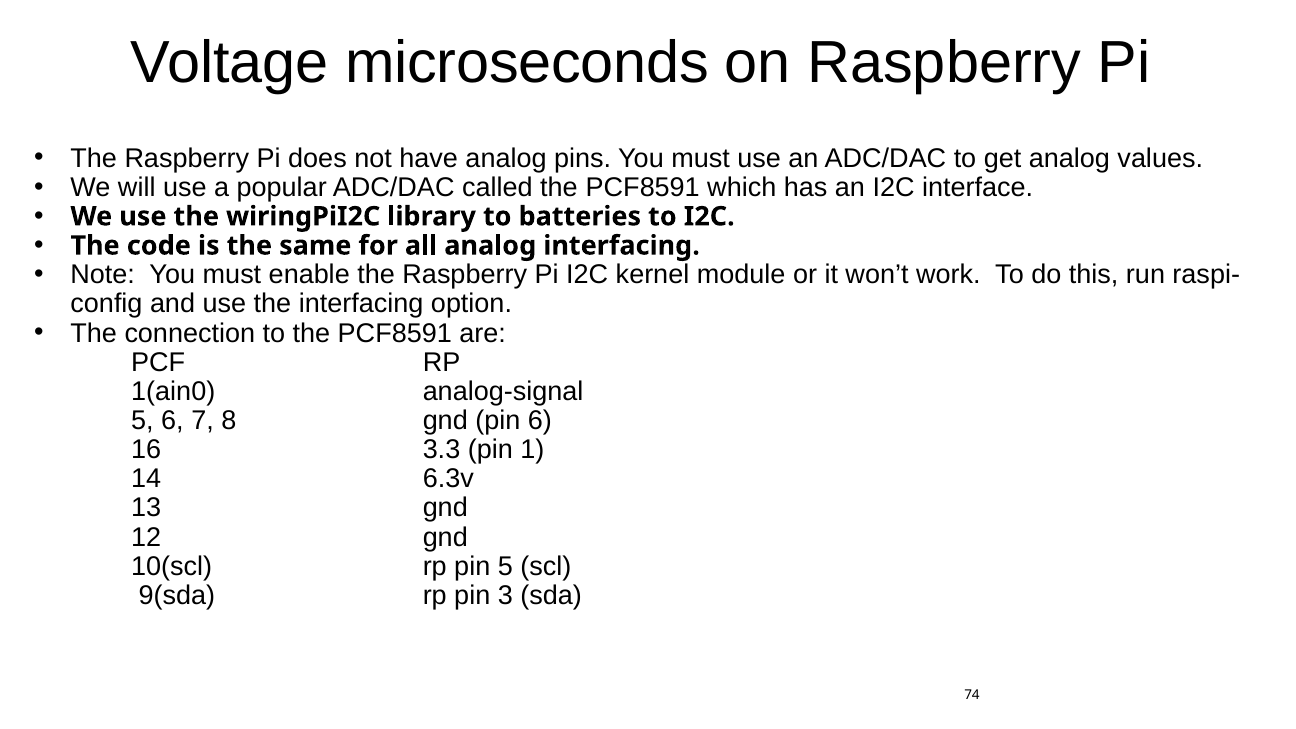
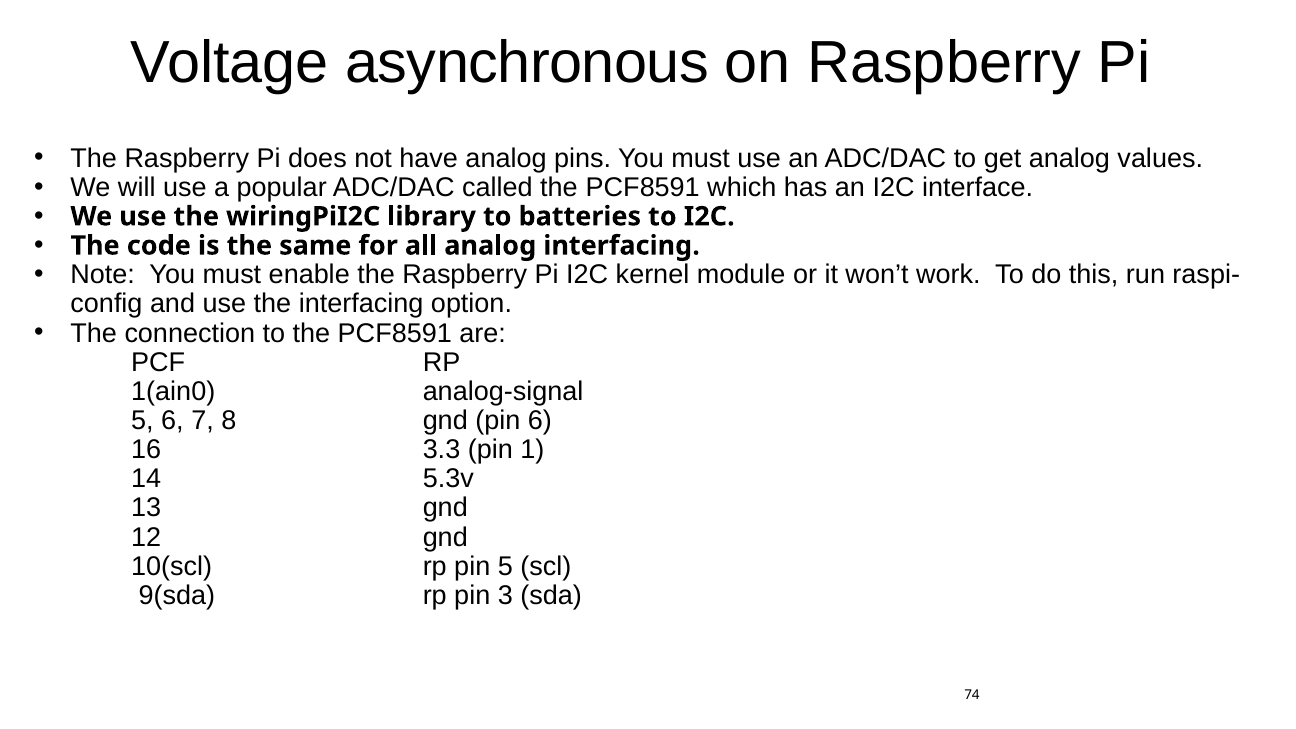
microseconds: microseconds -> asynchronous
6.3v: 6.3v -> 5.3v
